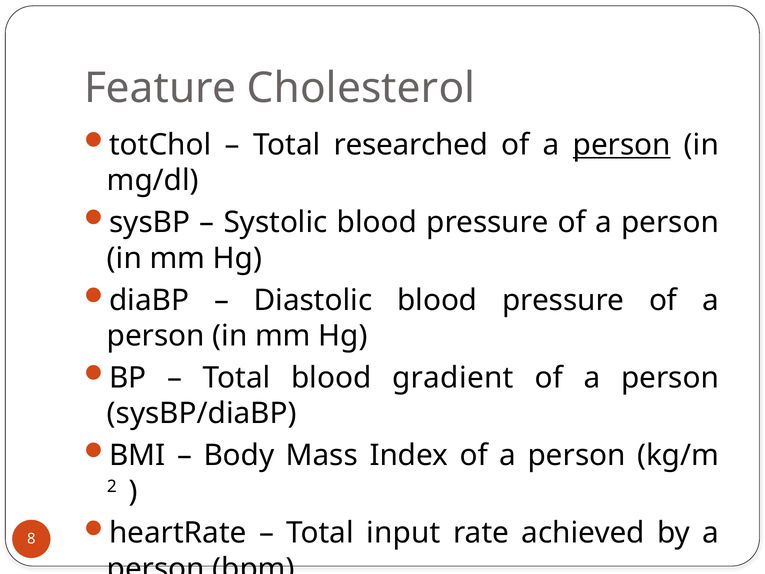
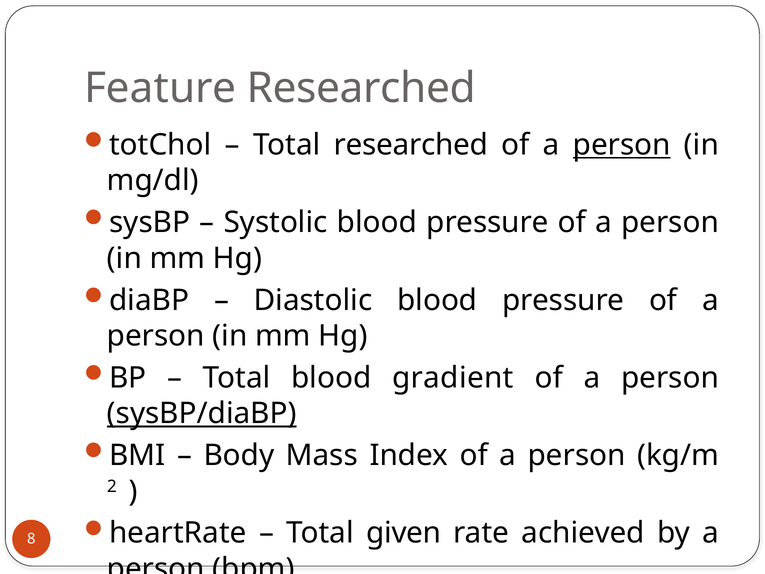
Feature Cholesterol: Cholesterol -> Researched
sysBP/diaBP underline: none -> present
input: input -> given
